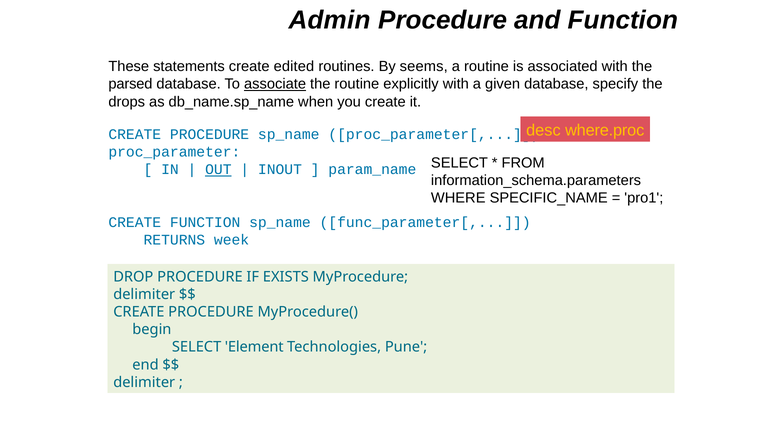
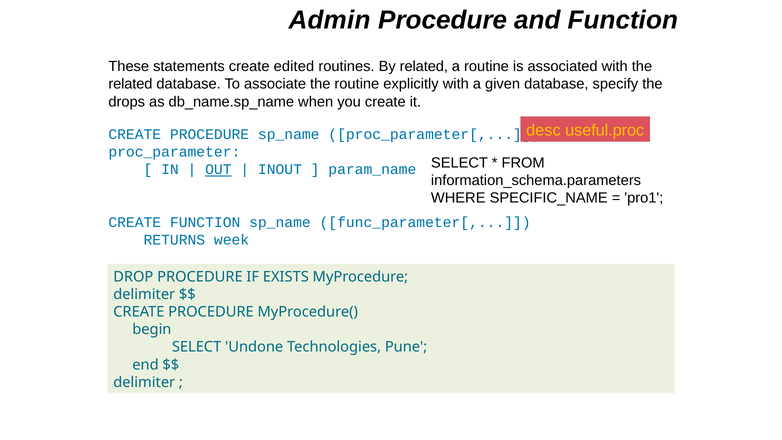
By seems: seems -> related
parsed at (130, 84): parsed -> related
associate underline: present -> none
where.proc: where.proc -> useful.proc
Element: Element -> Undone
